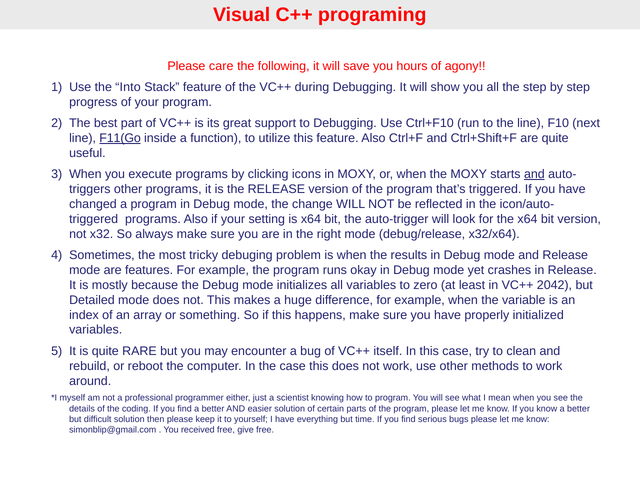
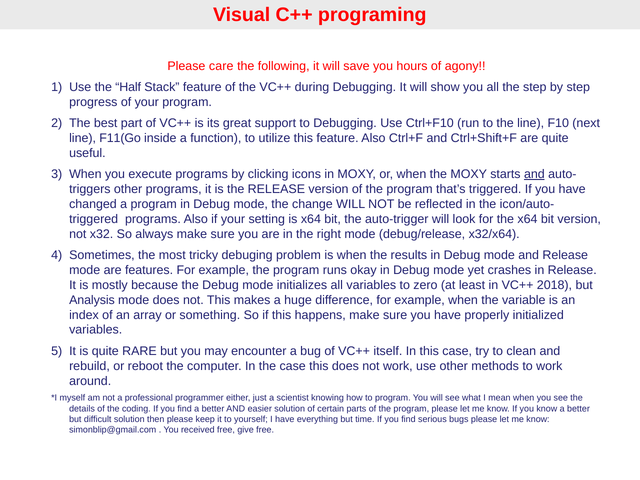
Into: Into -> Half
F11(Go underline: present -> none
2042: 2042 -> 2018
Detailed: Detailed -> Analysis
